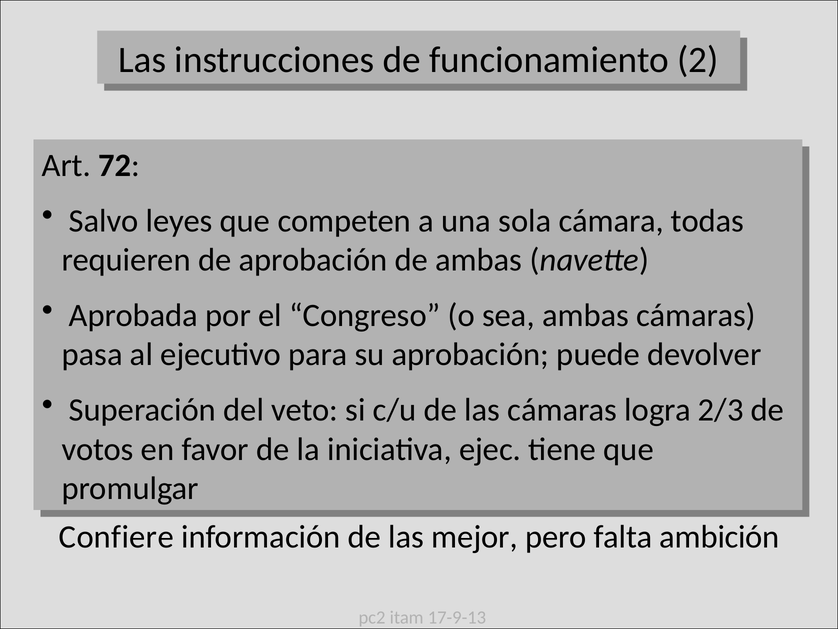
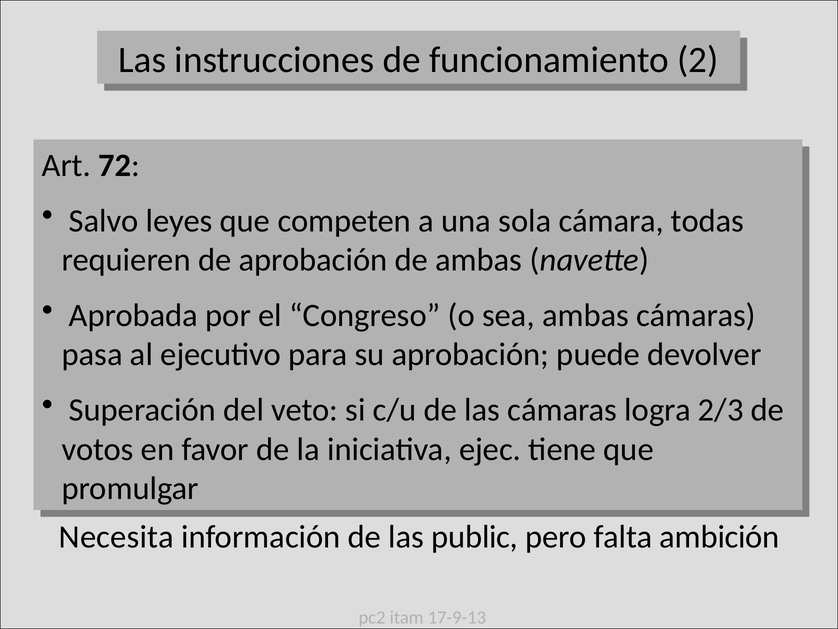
Confiere: Confiere -> Necesita
mejor: mejor -> public
